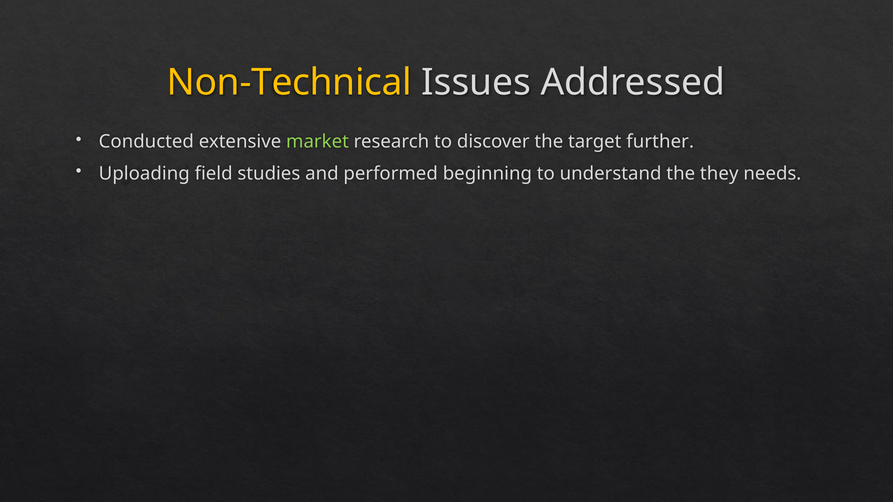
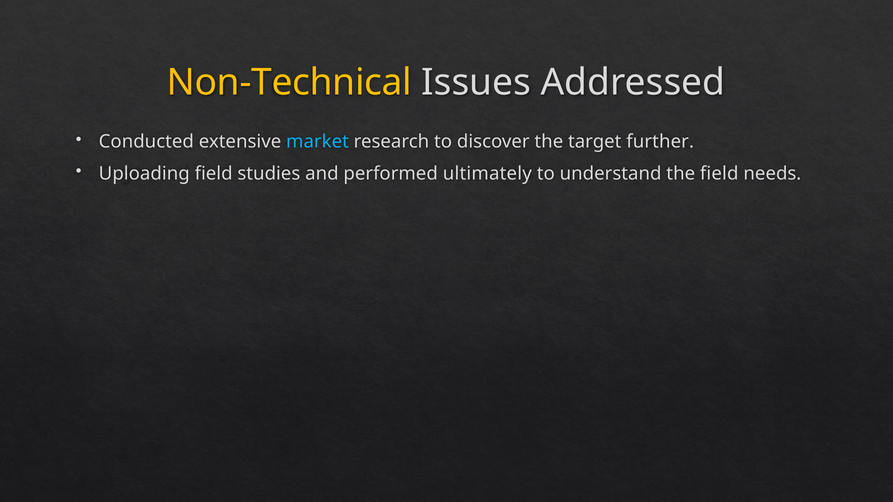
market colour: light green -> light blue
beginning: beginning -> ultimately
the they: they -> field
